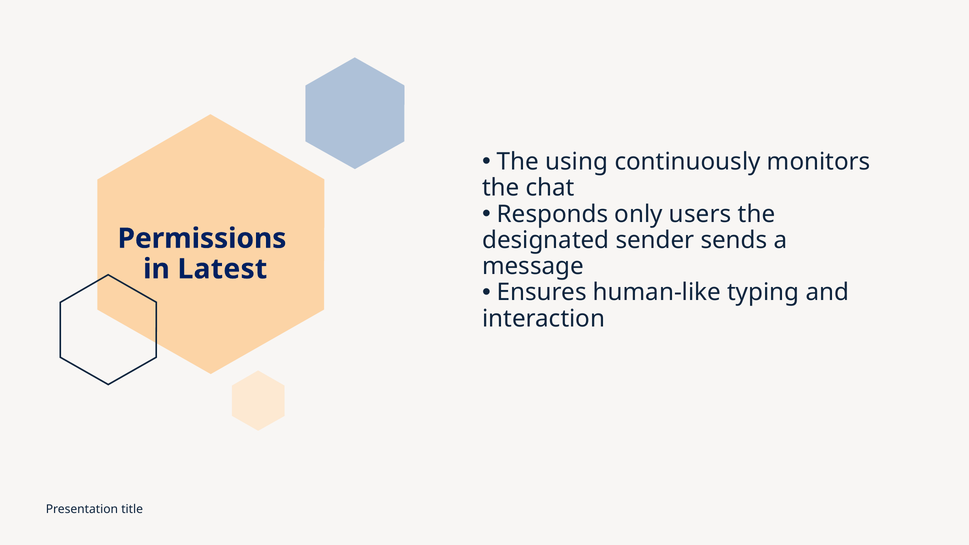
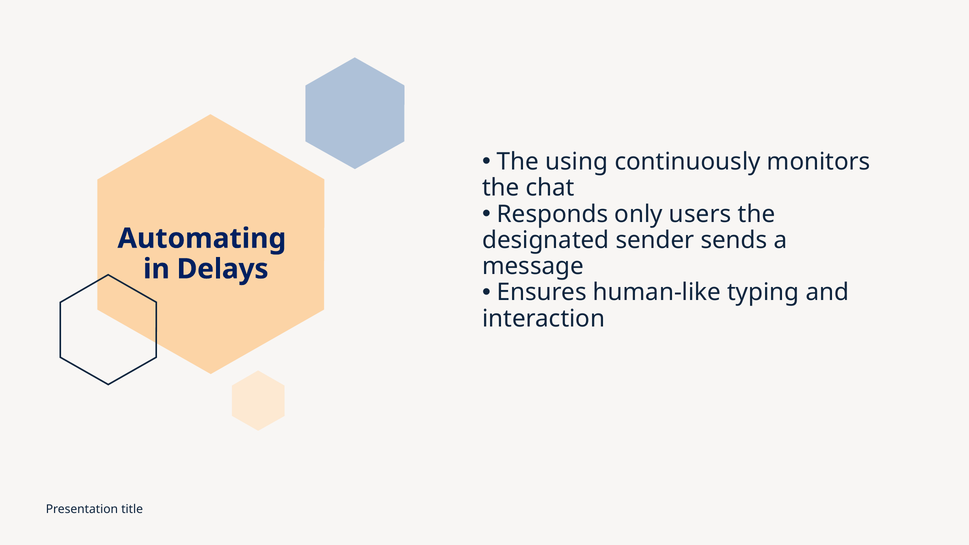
Permissions: Permissions -> Automating
Latest: Latest -> Delays
